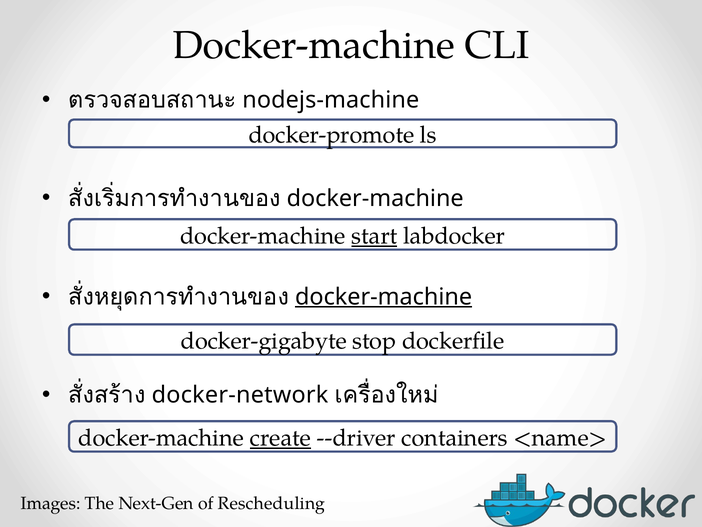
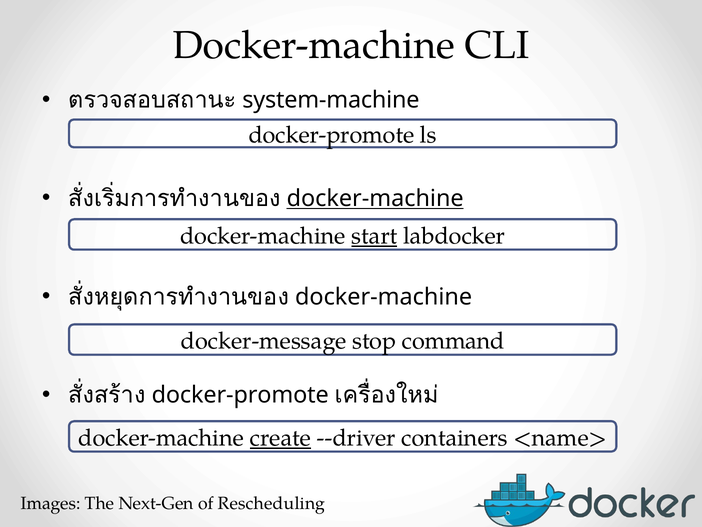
nodejs-machine: nodejs-machine -> system-machine
docker-machine at (375, 198) underline: none -> present
docker-machine at (384, 297) underline: present -> none
docker-gigabyte: docker-gigabyte -> docker-message
dockerfile: dockerfile -> command
docker-network at (240, 395): docker-network -> docker-promote
